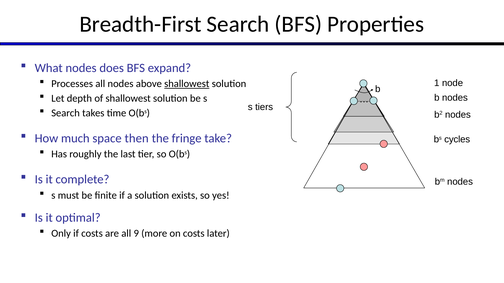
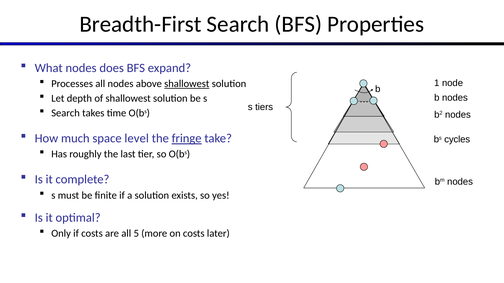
then: then -> level
fringe underline: none -> present
9: 9 -> 5
